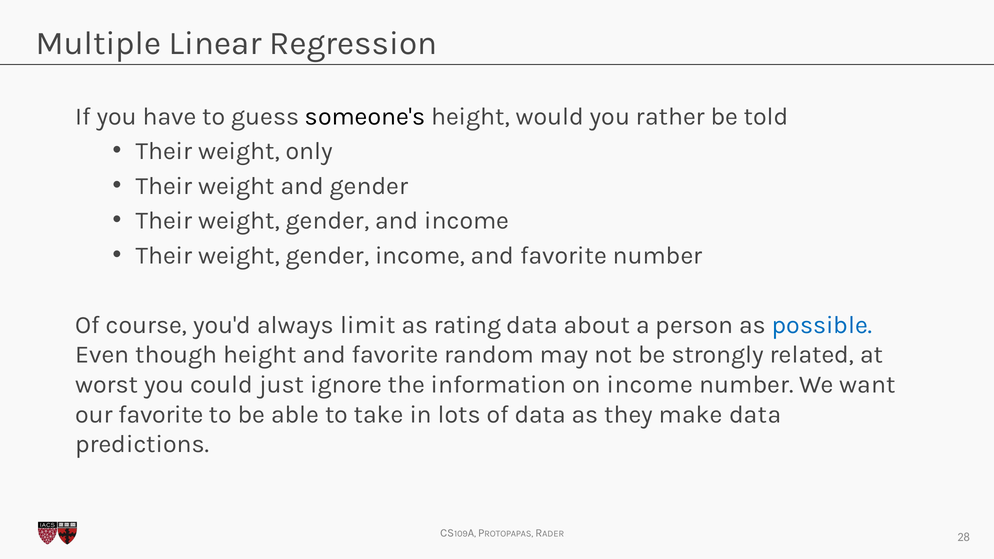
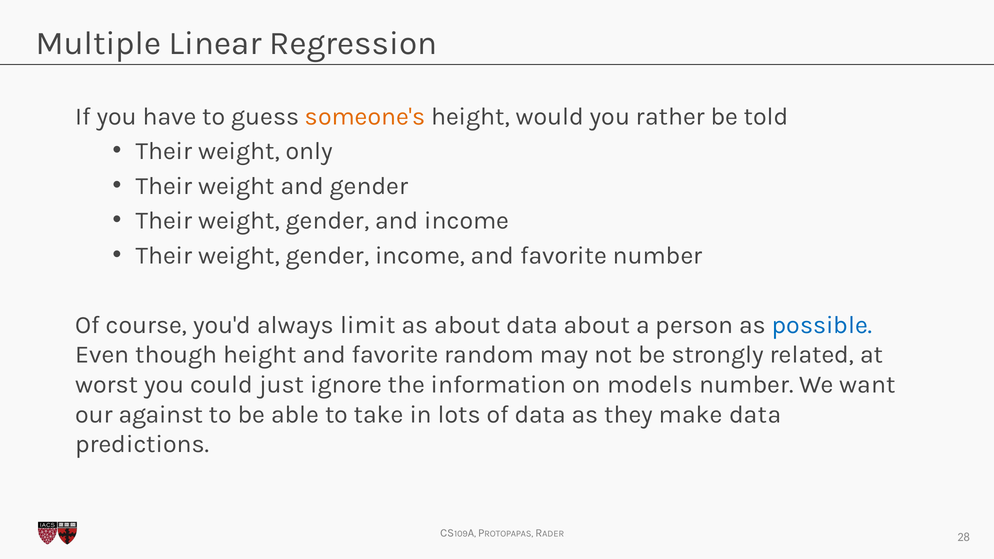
someone's colour: black -> orange
as rating: rating -> about
on income: income -> models
our favorite: favorite -> against
